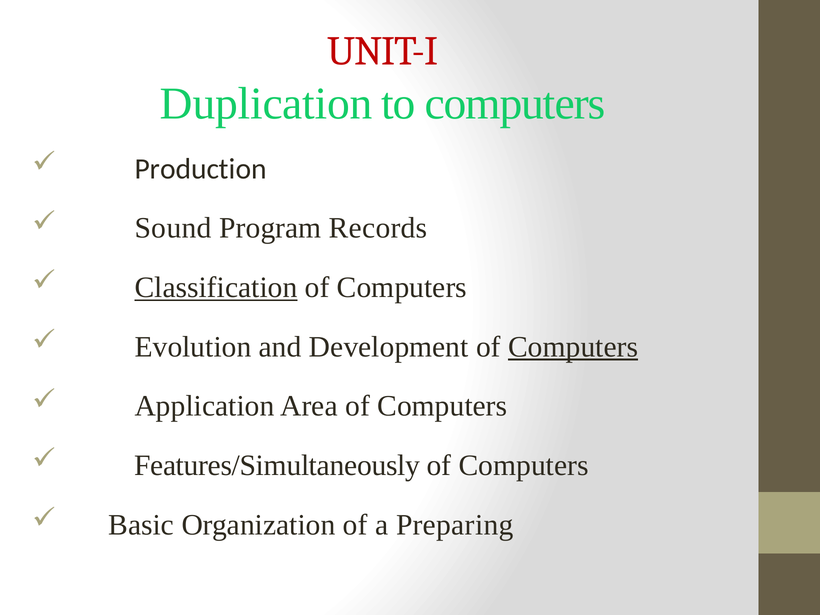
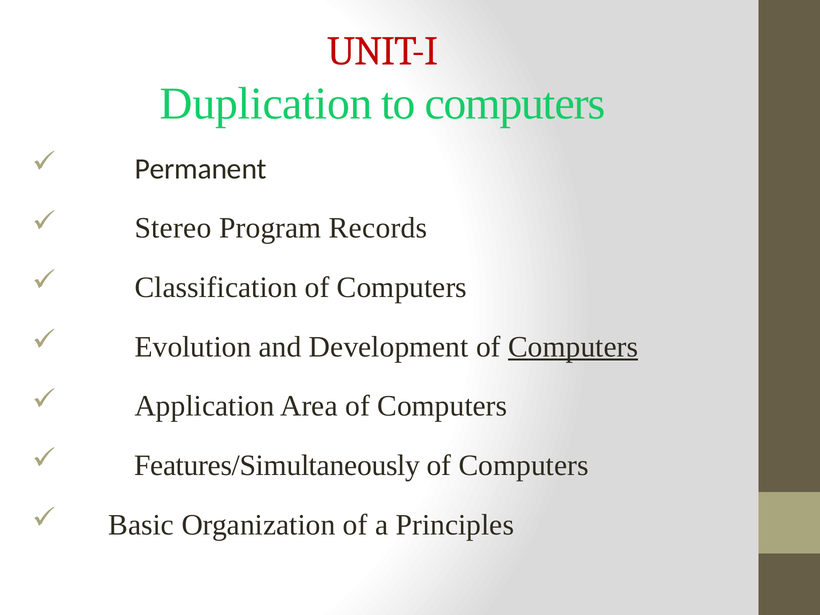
Production: Production -> Permanent
Sound: Sound -> Stereo
Classification underline: present -> none
Preparing: Preparing -> Principles
